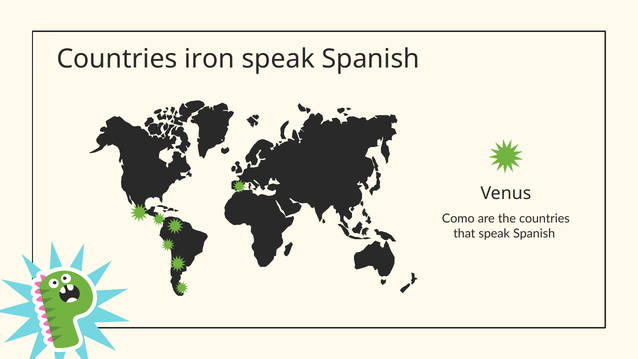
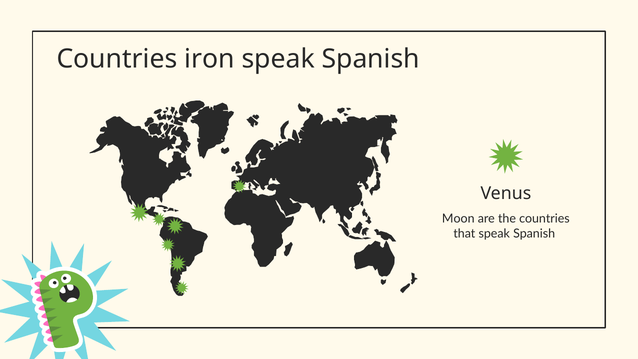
Como: Como -> Moon
